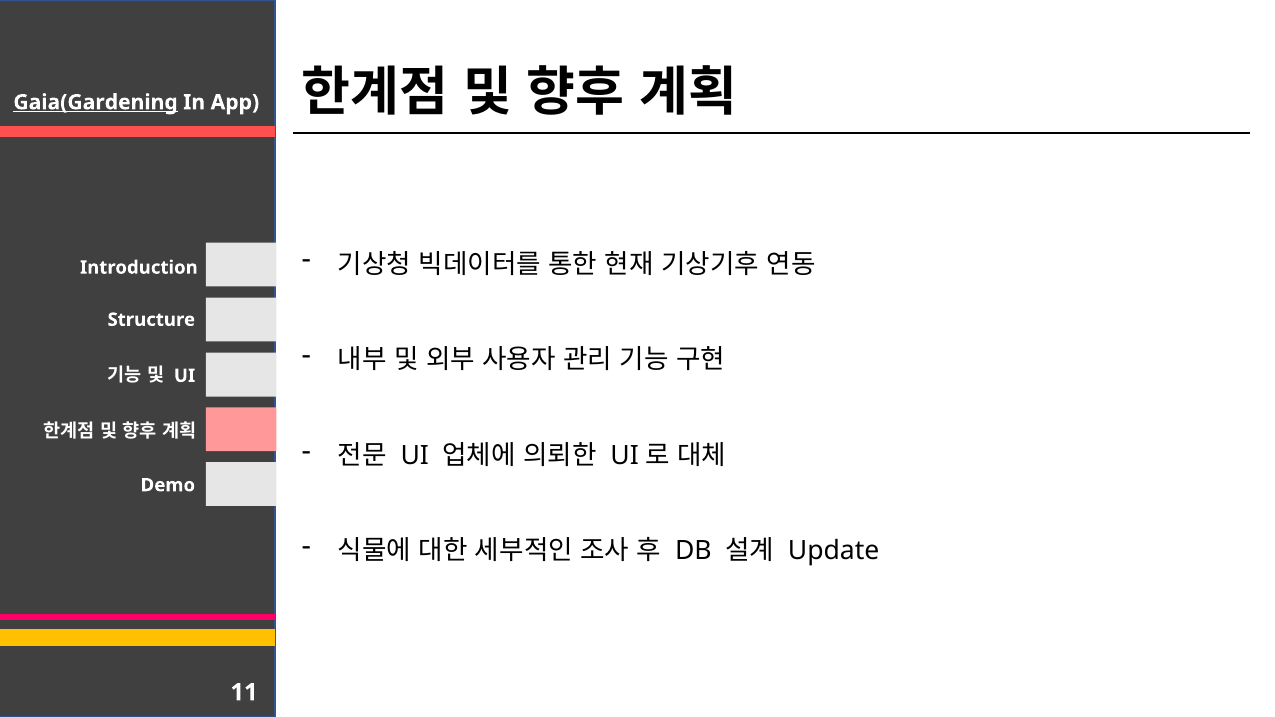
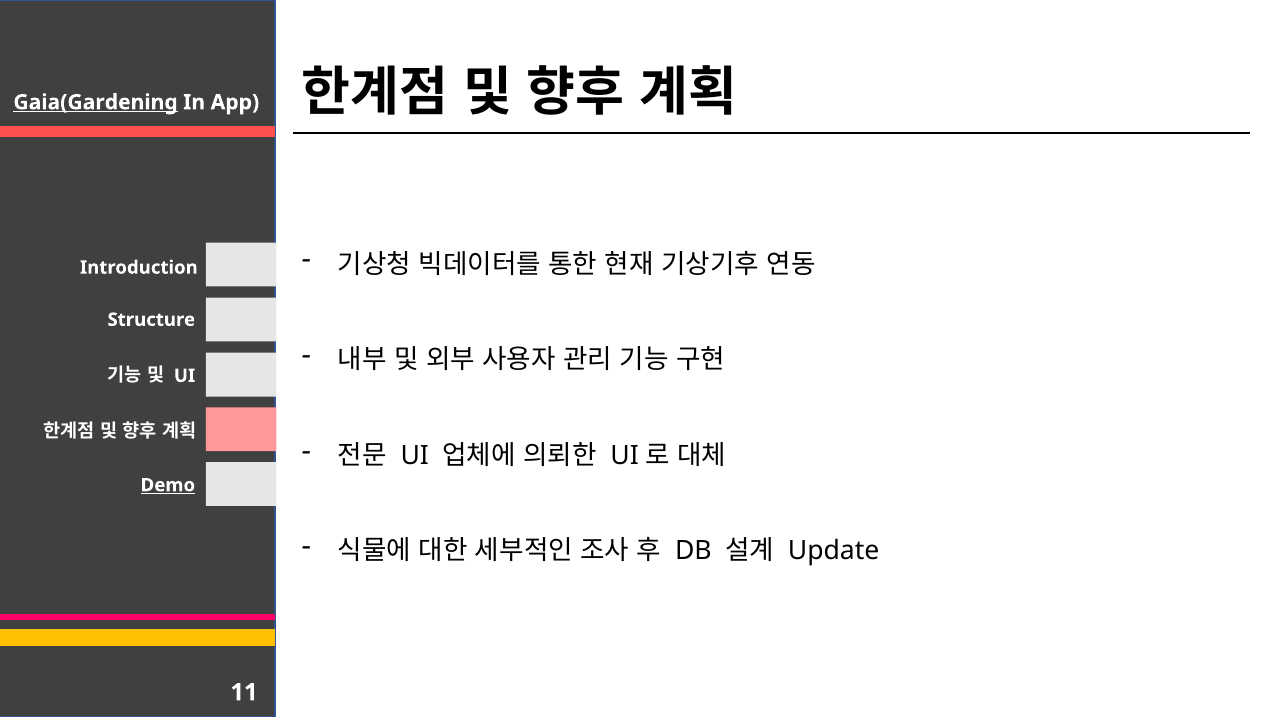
Demo underline: none -> present
